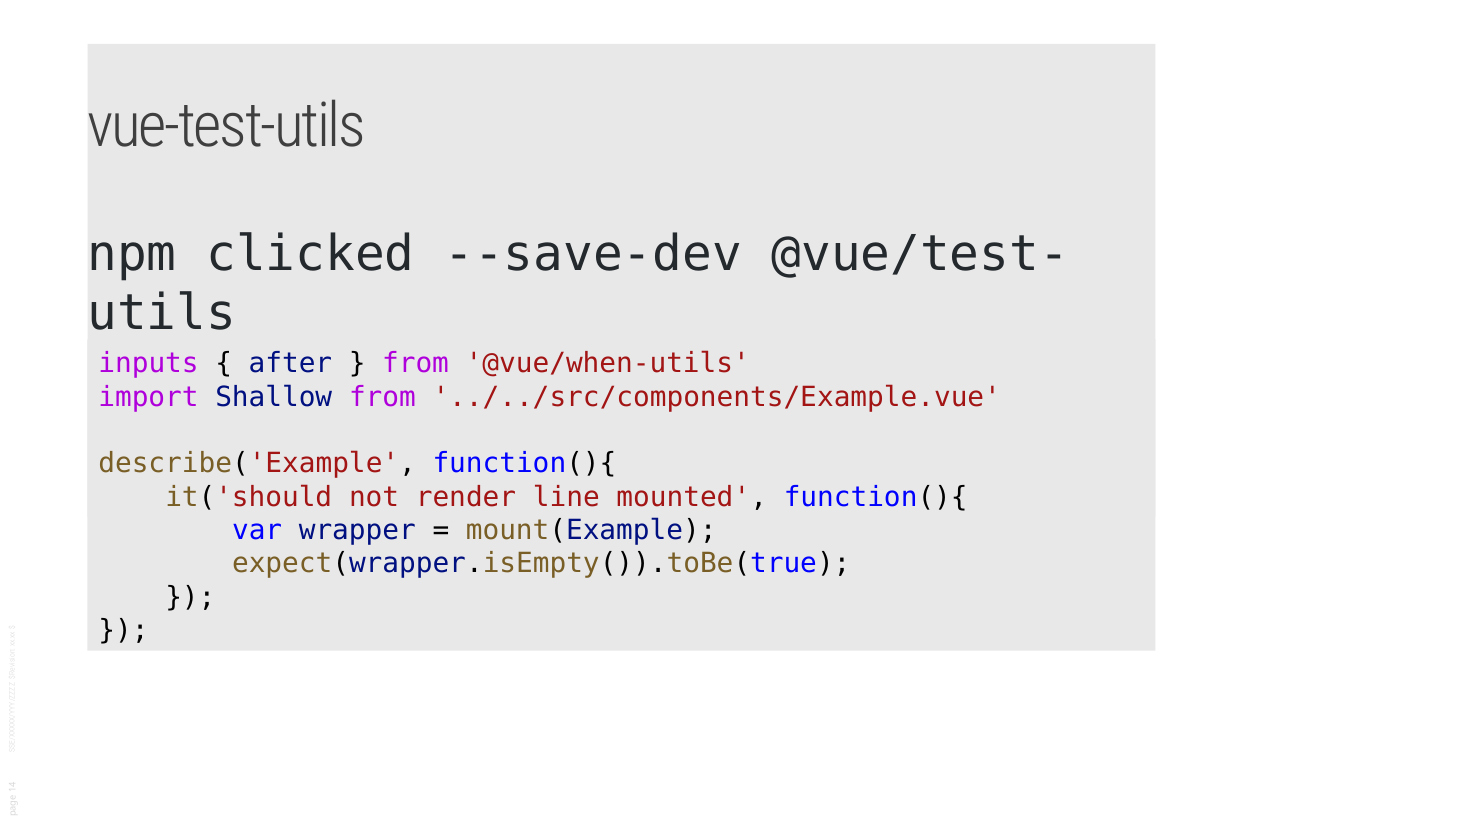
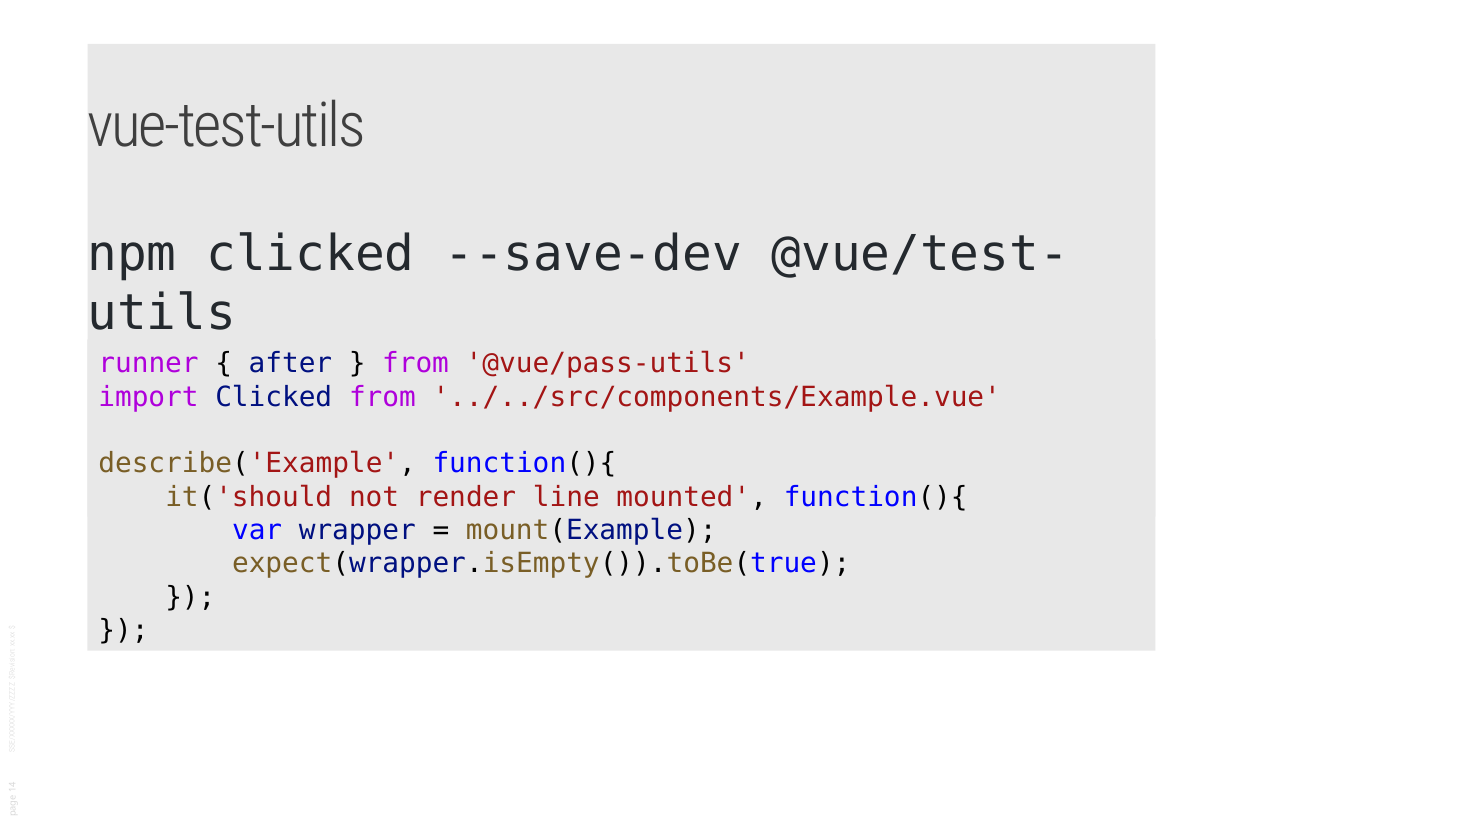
inputs: inputs -> runner
@vue/when-utils: @vue/when-utils -> @vue/pass-utils
import Shallow: Shallow -> Clicked
